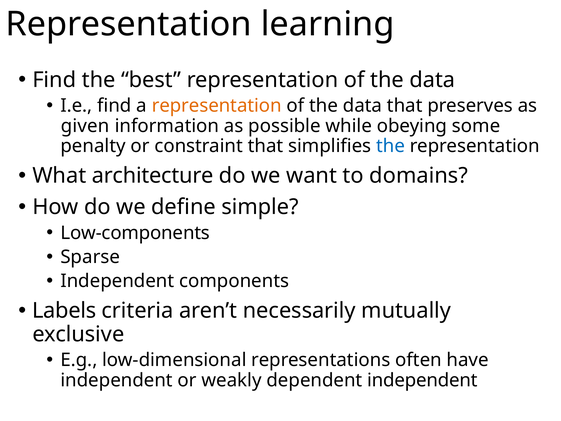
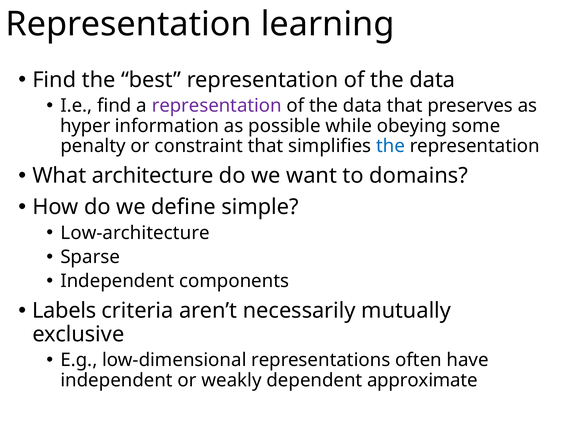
representation at (217, 106) colour: orange -> purple
given: given -> hyper
Low-components: Low-components -> Low-architecture
dependent independent: independent -> approximate
